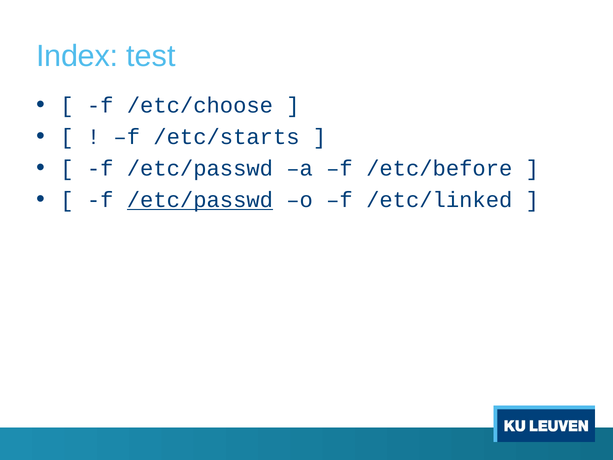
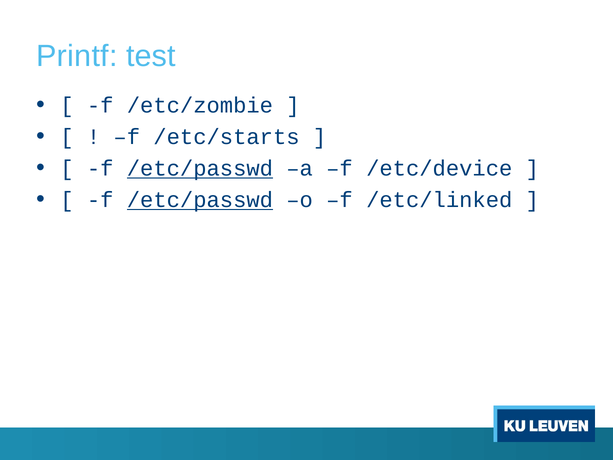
Index: Index -> Printf
/etc/choose: /etc/choose -> /etc/zombie
/etc/passwd at (200, 168) underline: none -> present
/etc/before: /etc/before -> /etc/device
